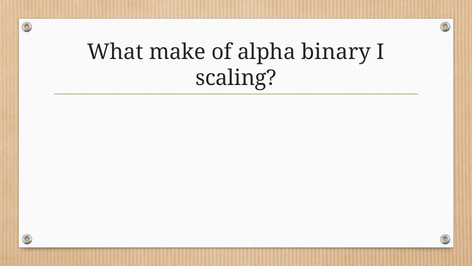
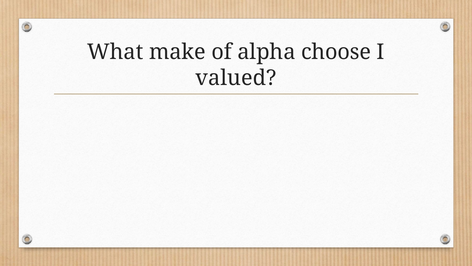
binary: binary -> choose
scaling: scaling -> valued
